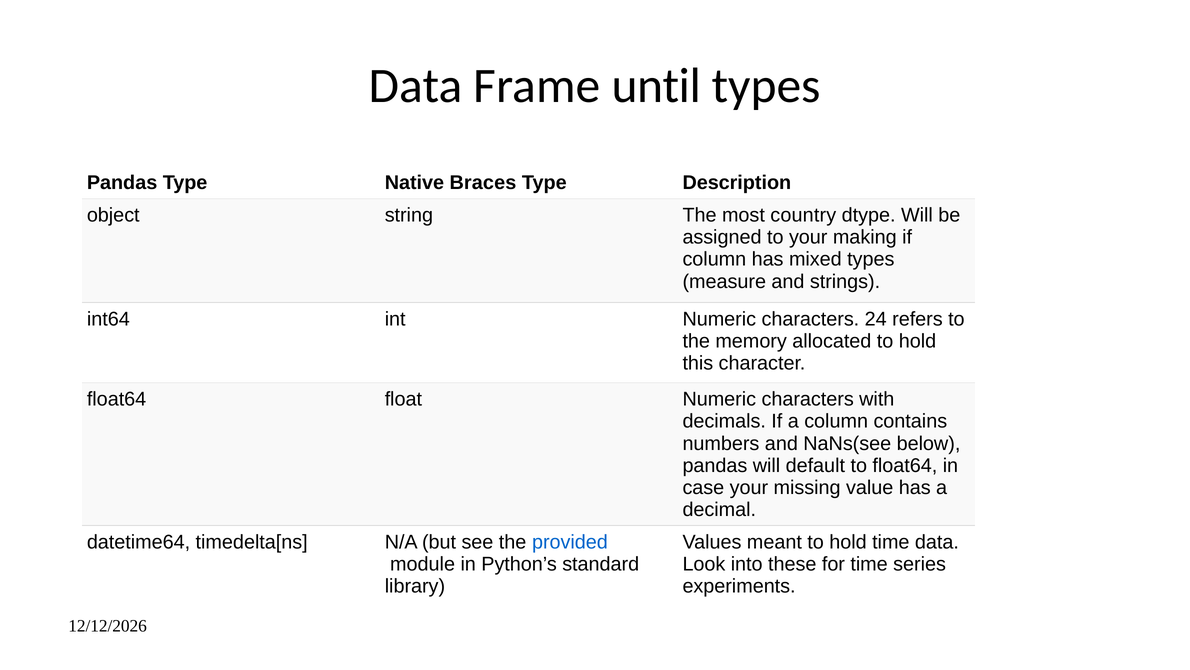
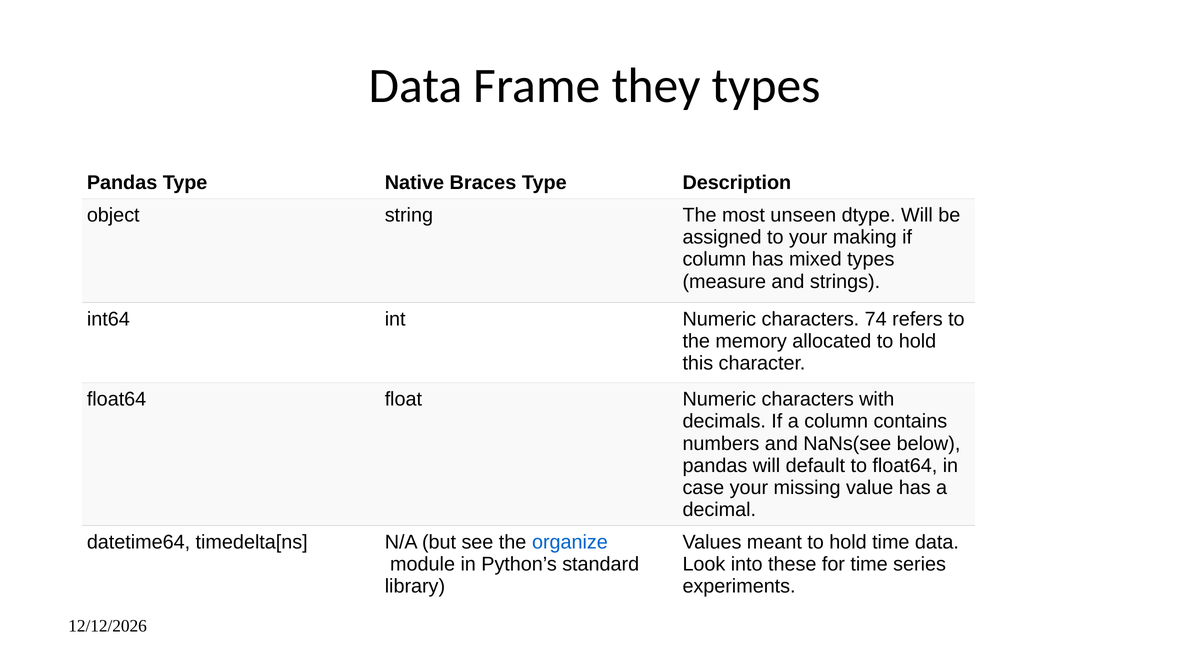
until: until -> they
country: country -> unseen
24: 24 -> 74
provided: provided -> organize
